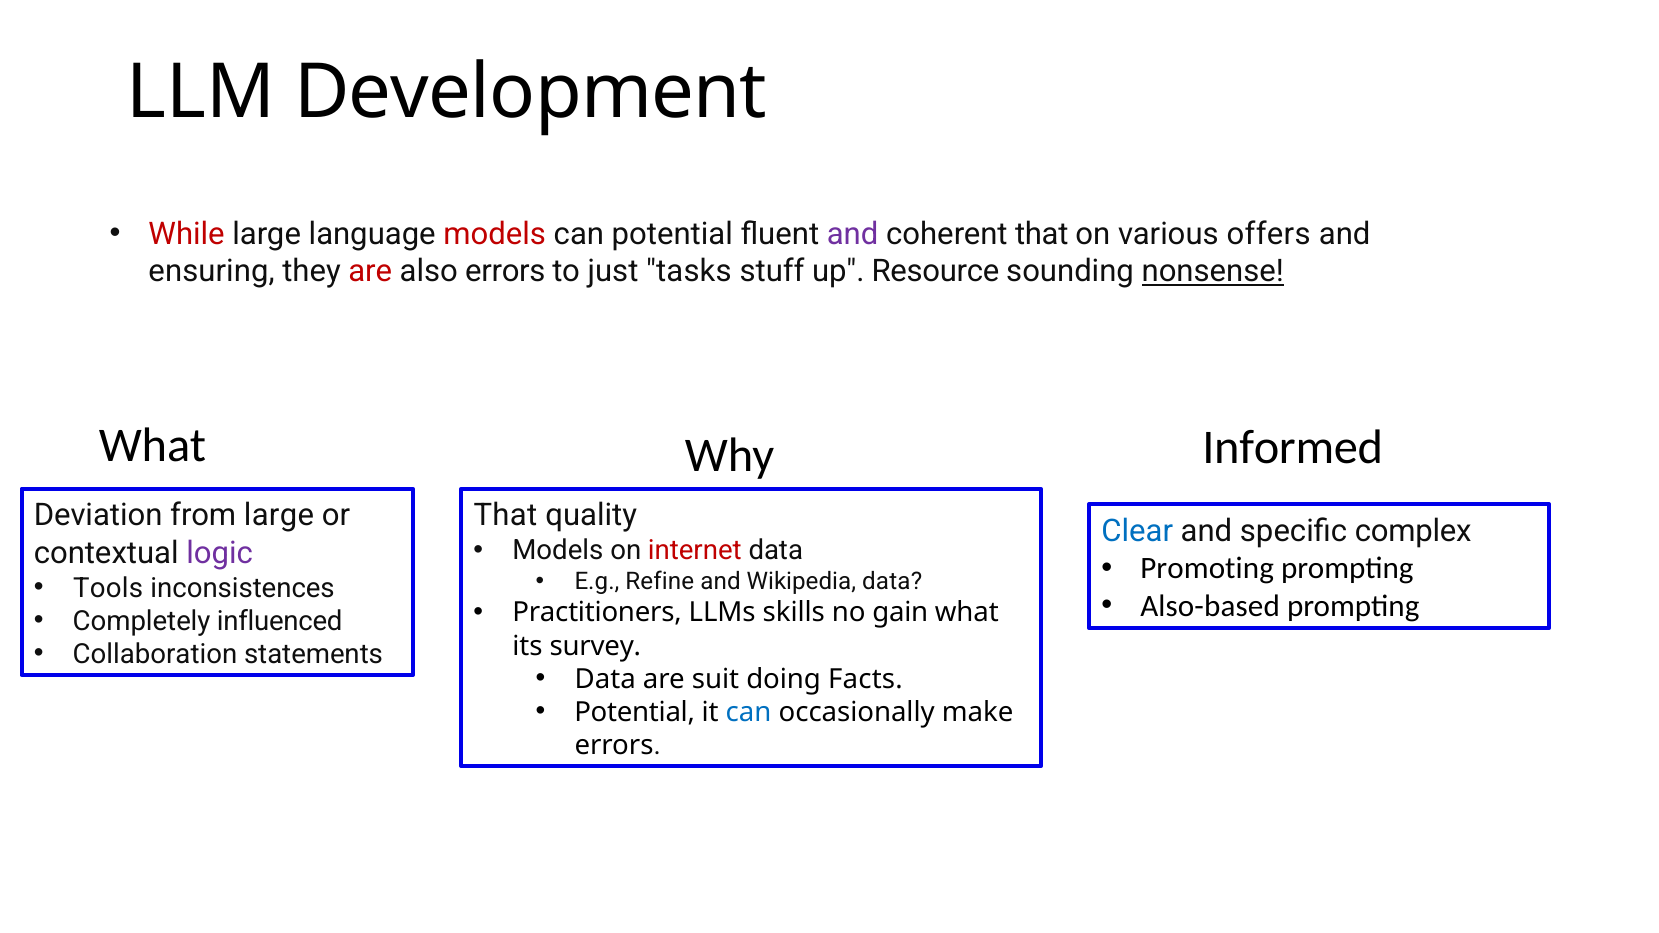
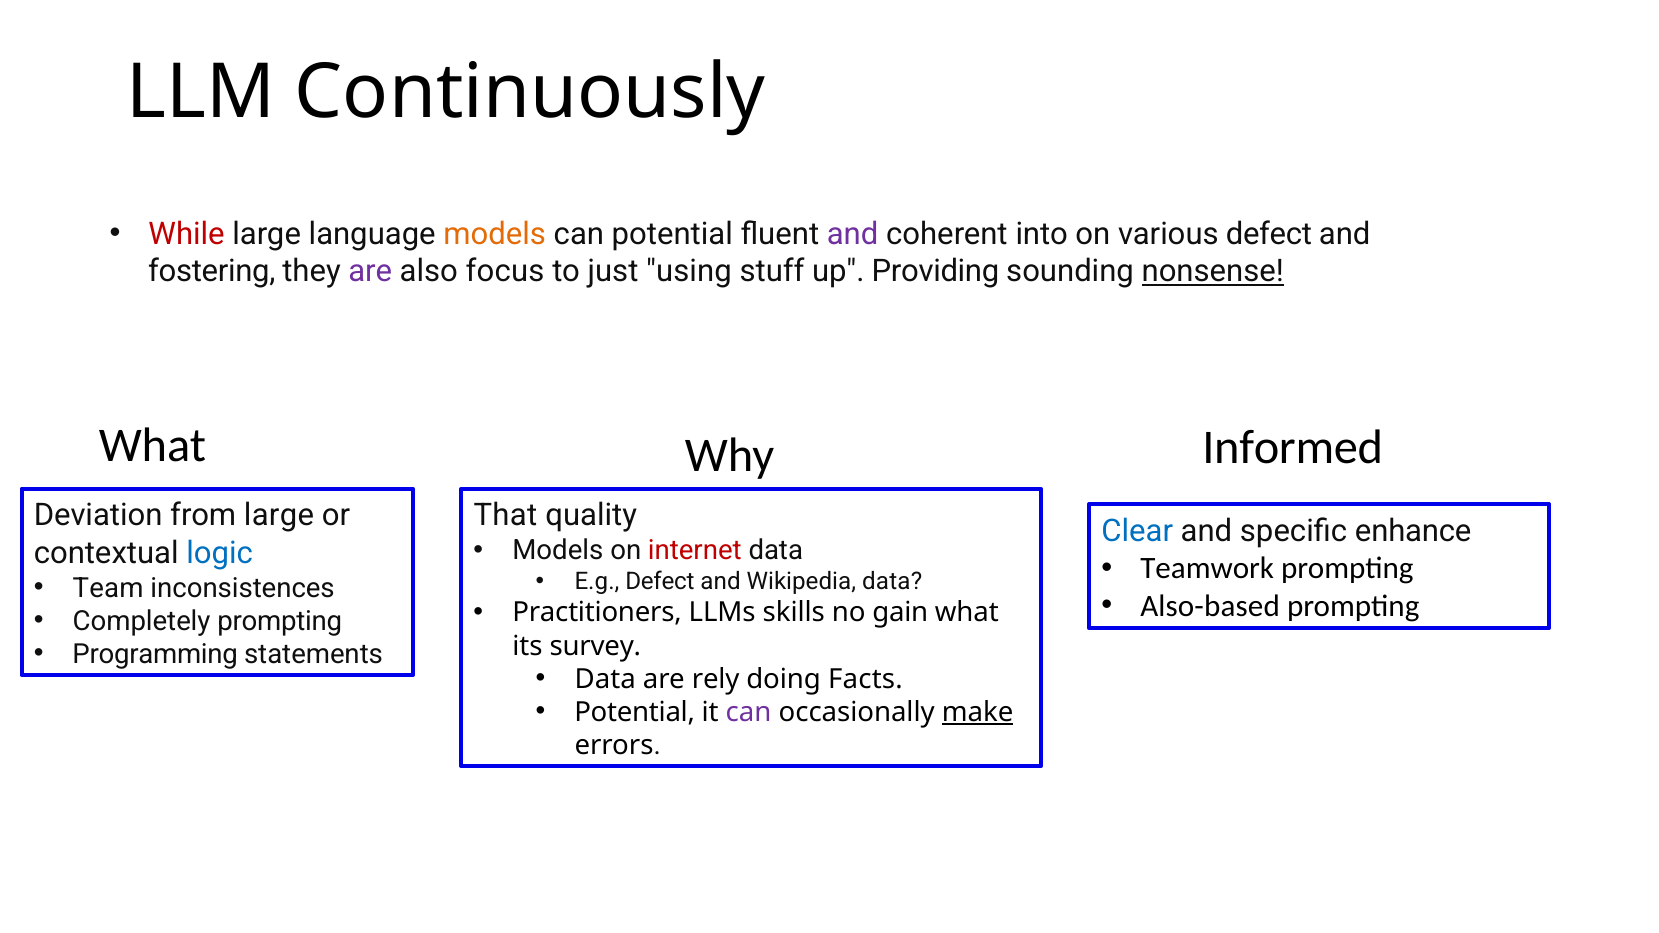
Development: Development -> Continuously
models at (495, 234) colour: red -> orange
coherent that: that -> into
various offers: offers -> defect
ensuring: ensuring -> fostering
are at (370, 271) colour: red -> purple
also errors: errors -> focus
tasks: tasks -> using
Resource: Resource -> Providing
complex: complex -> enhance
logic colour: purple -> blue
Promoting: Promoting -> Teamwork
E.g Refine: Refine -> Defect
Tools: Tools -> Team
Completely influenced: influenced -> prompting
Collaboration: Collaboration -> Programming
suit: suit -> rely
can at (749, 712) colour: blue -> purple
make underline: none -> present
